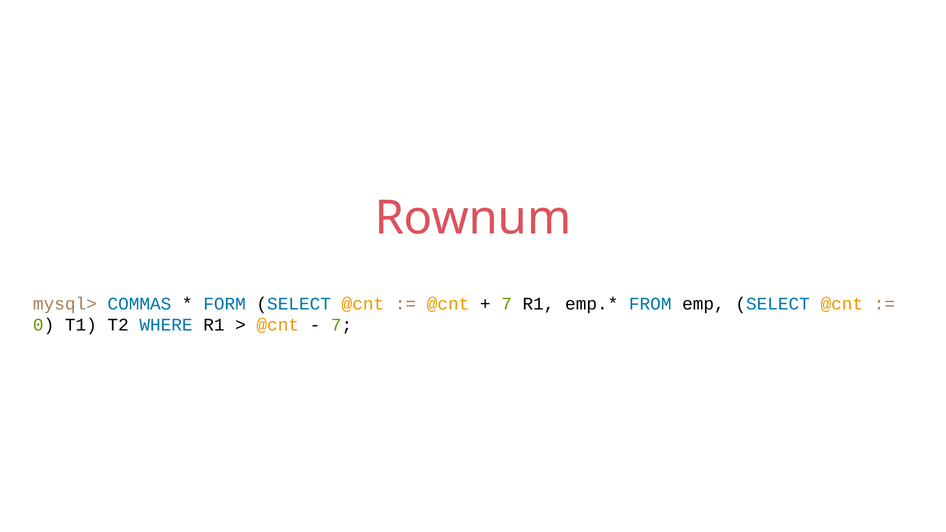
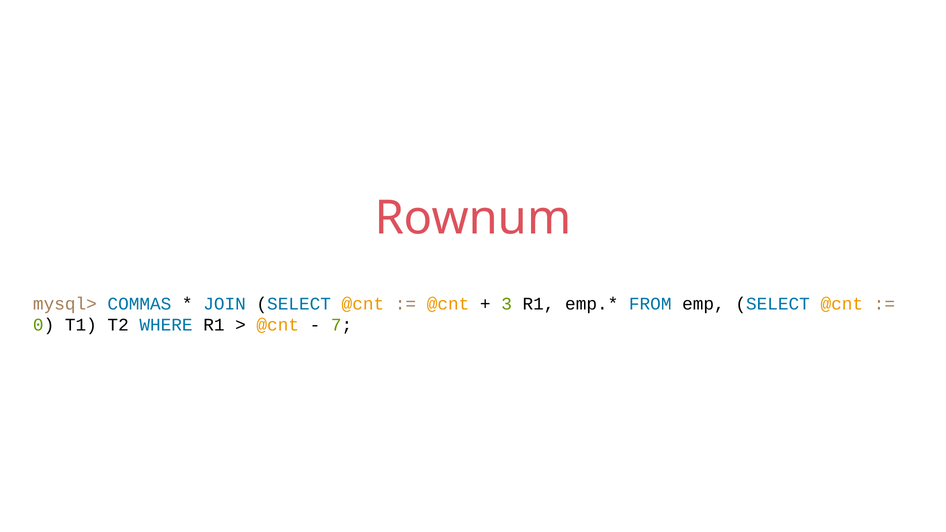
FORM: FORM -> JOIN
7 at (507, 304): 7 -> 3
